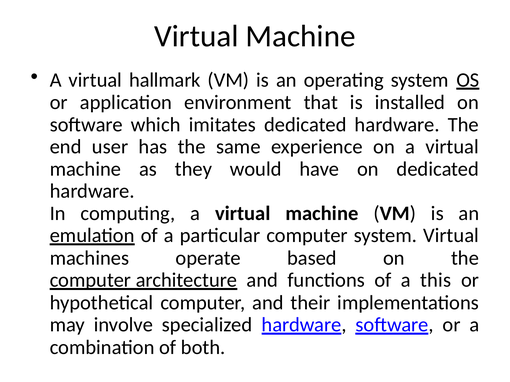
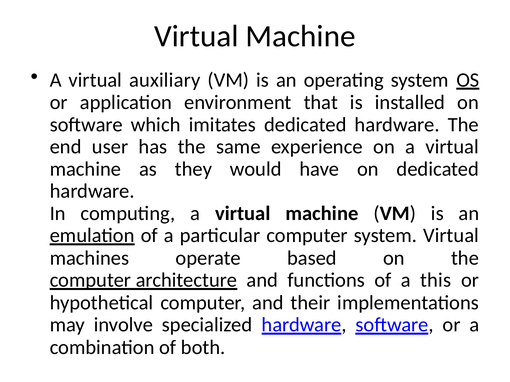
hallmark: hallmark -> auxiliary
